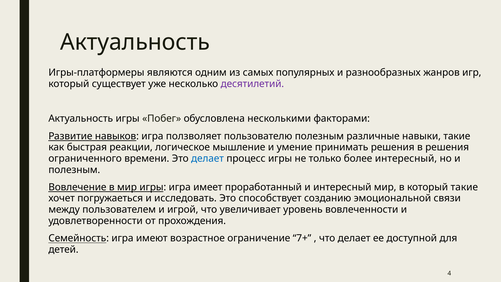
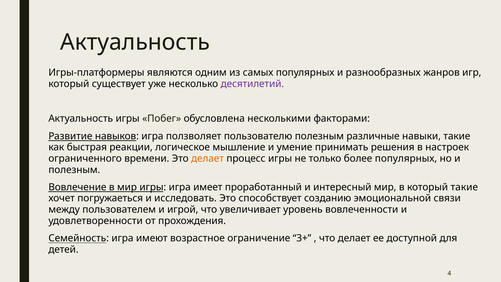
в решения: решения -> настроек
делает at (208, 158) colour: blue -> orange
более интересный: интересный -> популярных
7+: 7+ -> 3+
